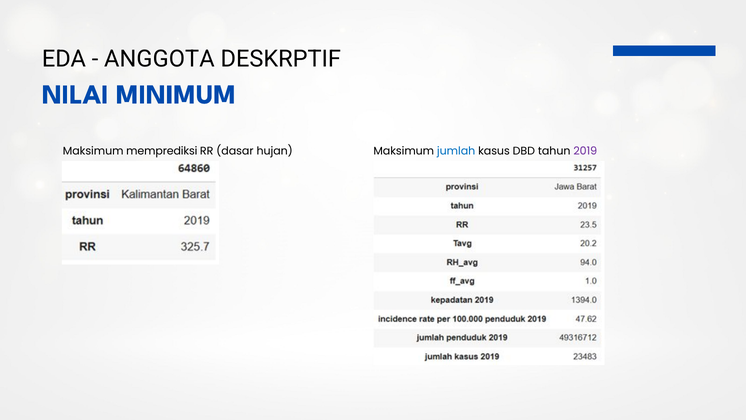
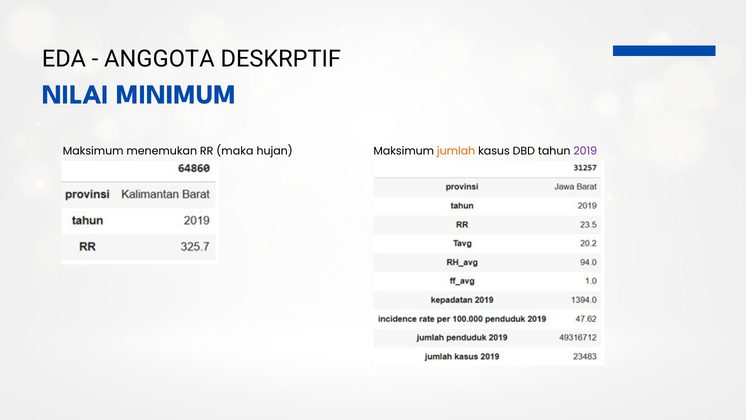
memprediksi: memprediksi -> menemukan
dasar: dasar -> maka
jumlah colour: blue -> orange
